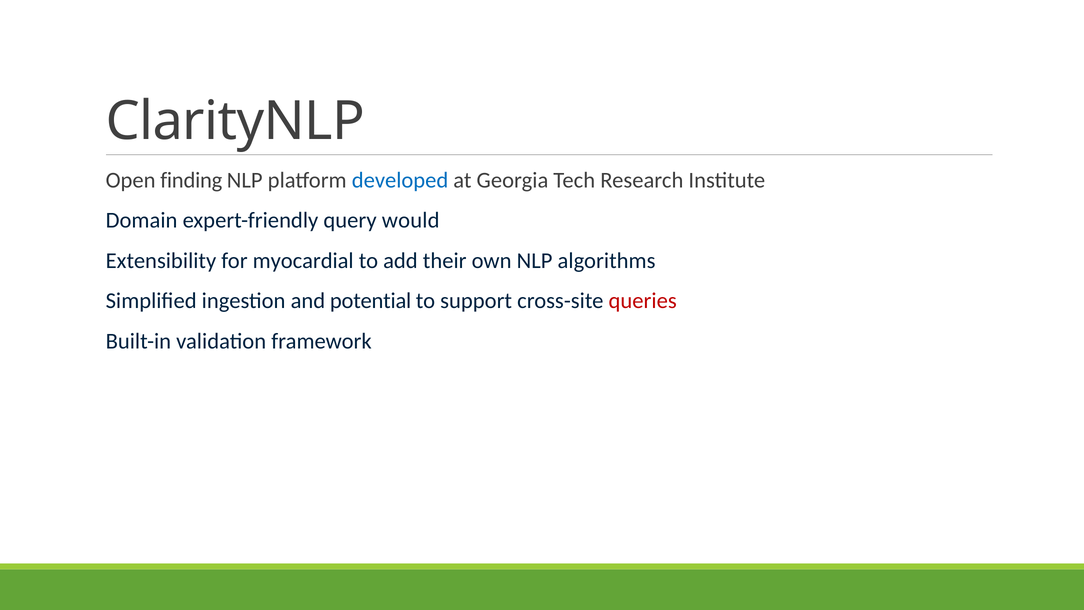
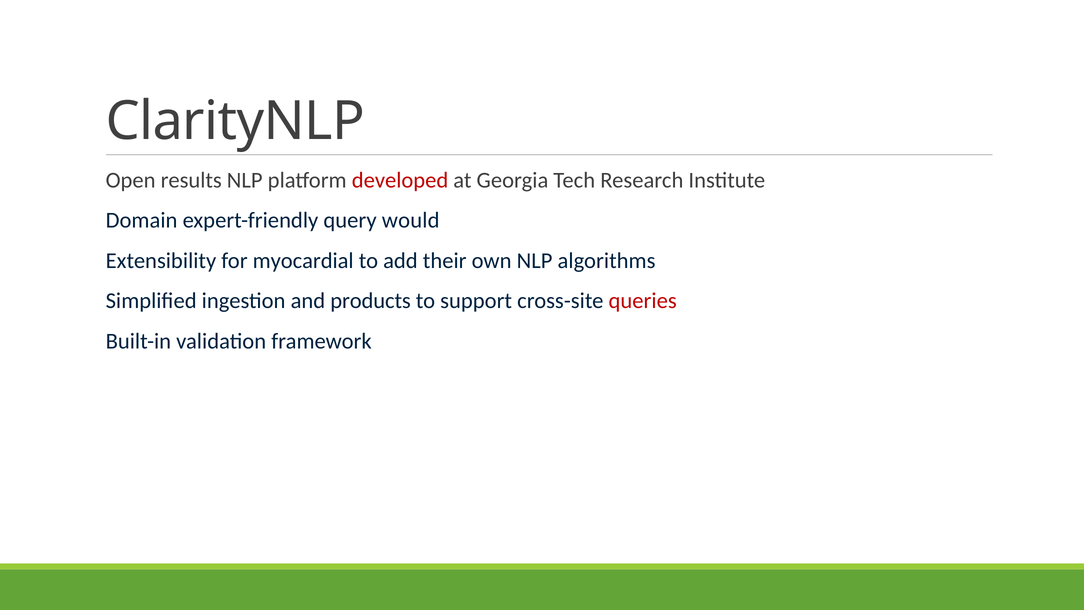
finding: finding -> results
developed colour: blue -> red
potential: potential -> products
